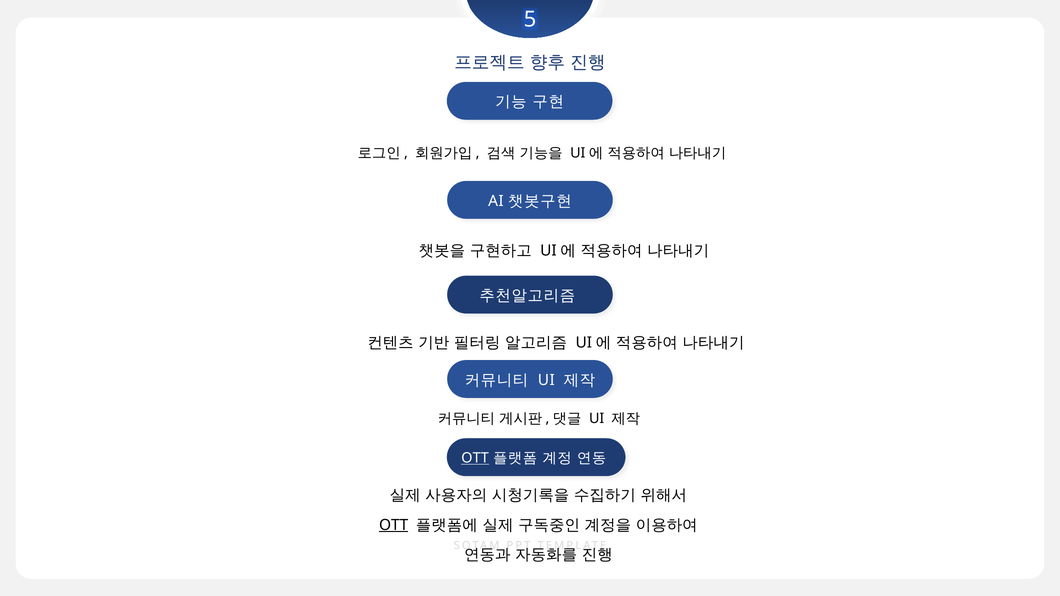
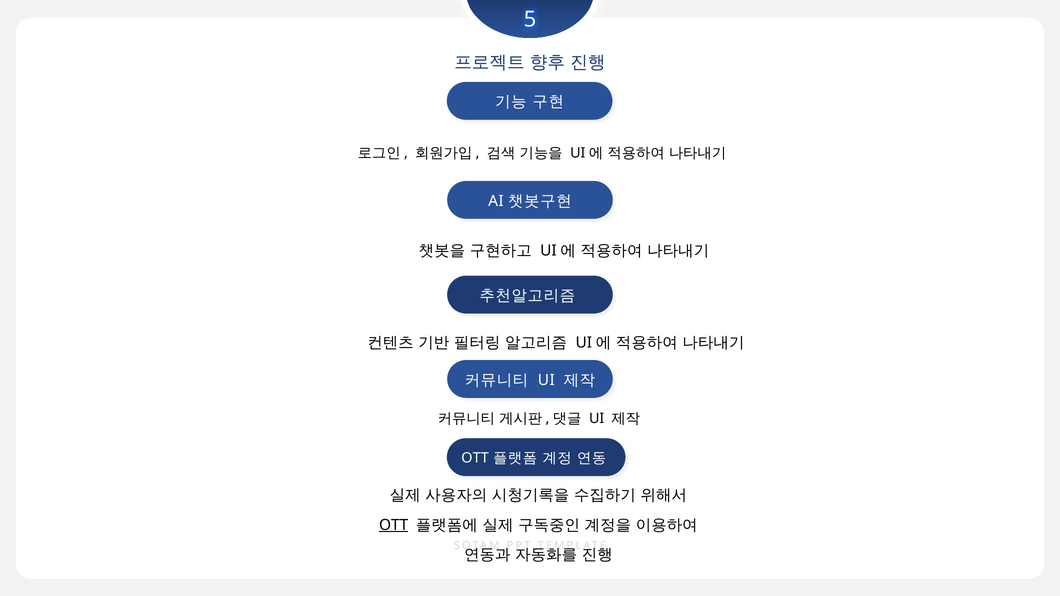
OTT at (475, 458) underline: present -> none
